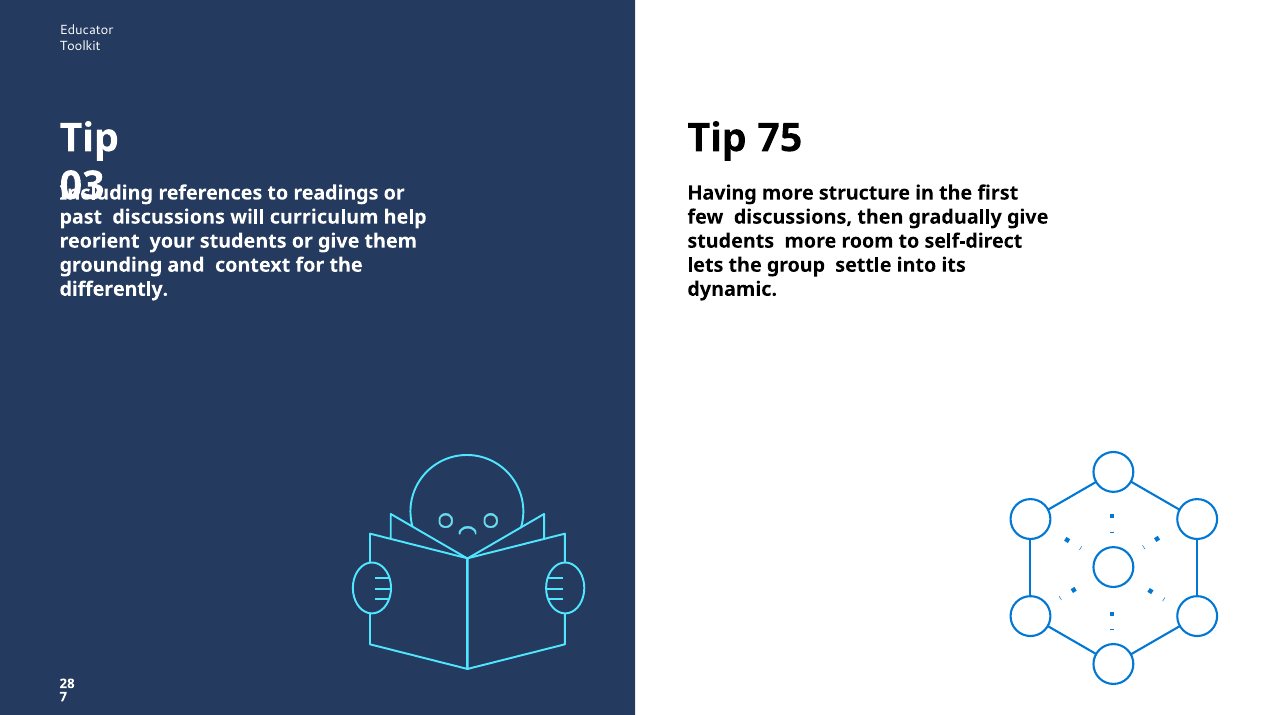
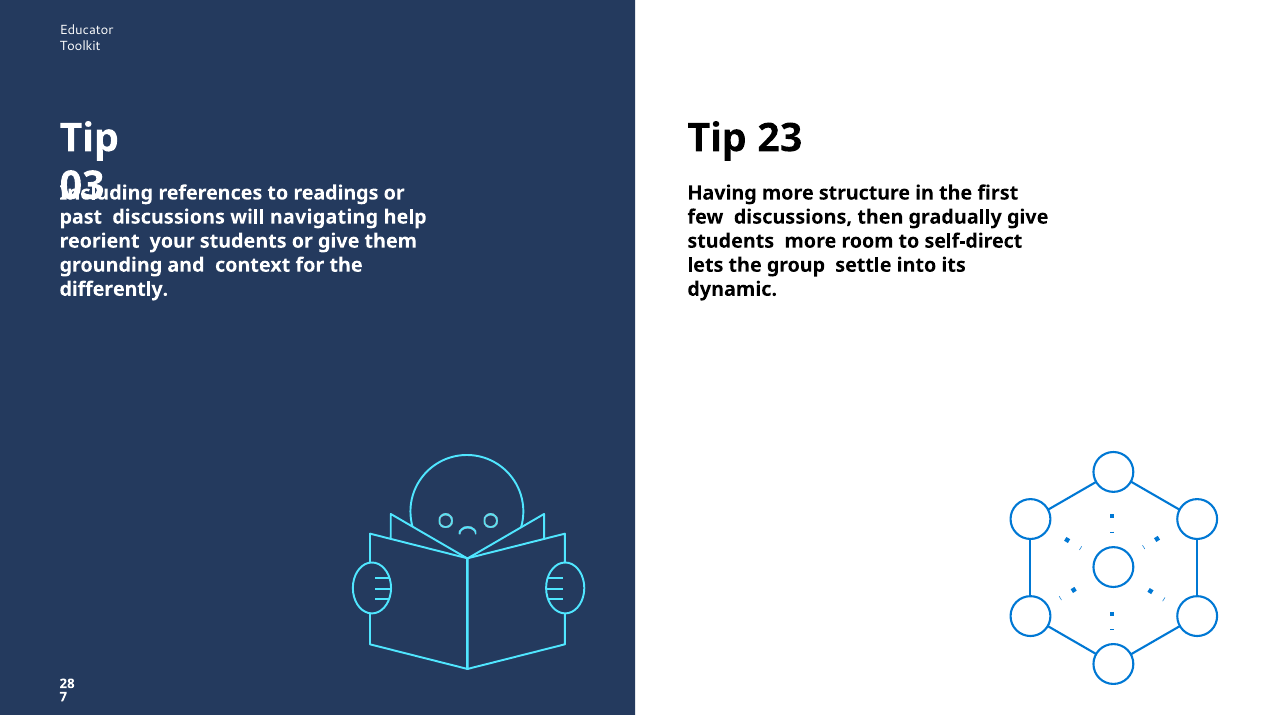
75: 75 -> 23
curriculum: curriculum -> navigating
